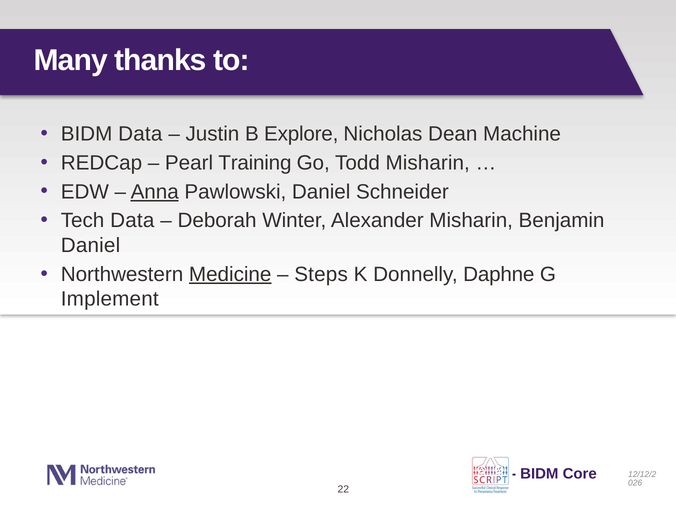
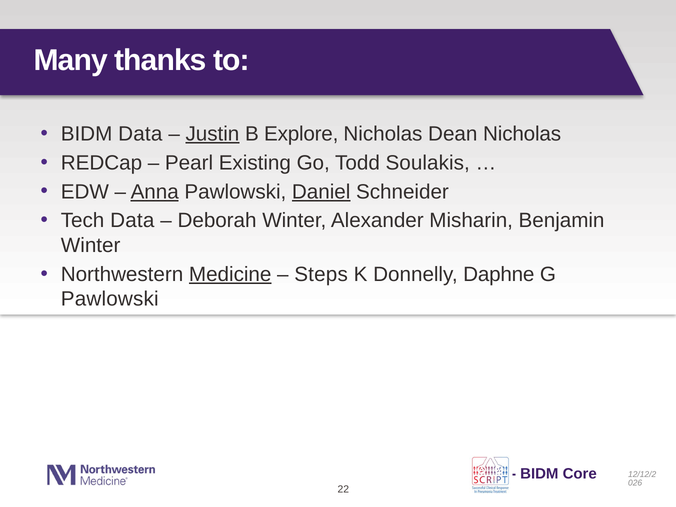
Justin underline: none -> present
Dean Machine: Machine -> Nicholas
Training: Training -> Existing
Todd Misharin: Misharin -> Soulakis
Daniel at (321, 192) underline: none -> present
Daniel at (91, 245): Daniel -> Winter
Implement at (110, 299): Implement -> Pawlowski
